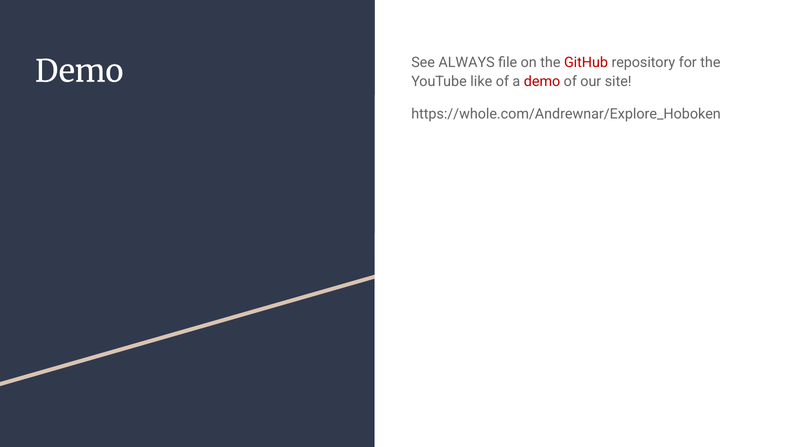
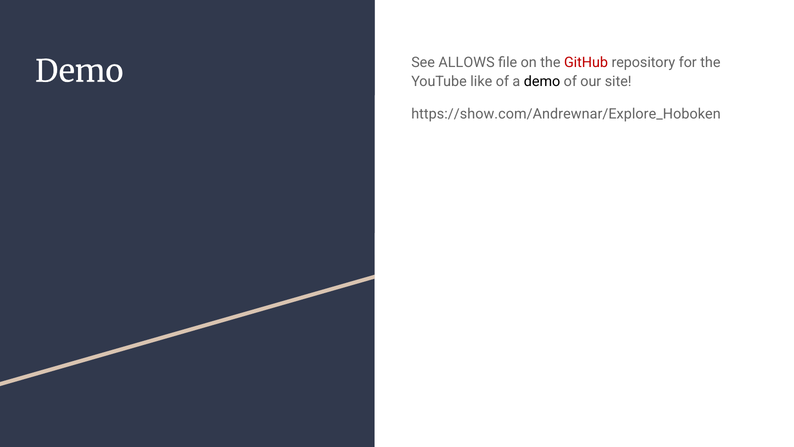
ALWAYS: ALWAYS -> ALLOWS
demo at (542, 82) colour: red -> black
https://whole.com/Andrewnar/Explore_Hoboken: https://whole.com/Andrewnar/Explore_Hoboken -> https://show.com/Andrewnar/Explore_Hoboken
